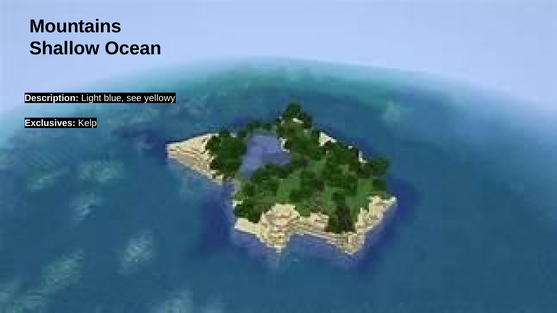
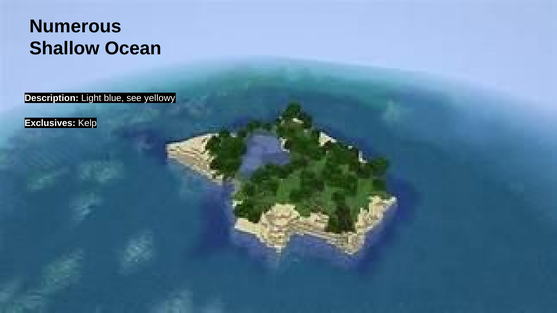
Mountains: Mountains -> Numerous
